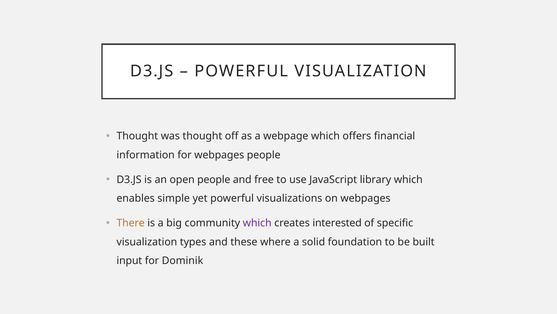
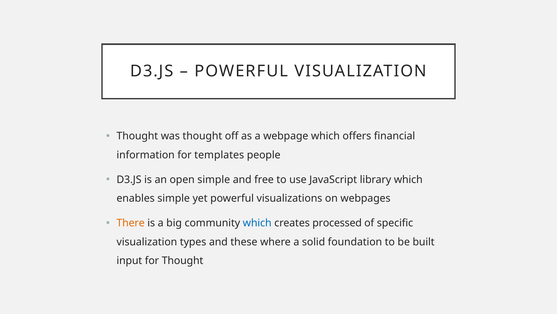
for webpages: webpages -> templates
open people: people -> simple
which at (257, 223) colour: purple -> blue
interested: interested -> processed
for Dominik: Dominik -> Thought
